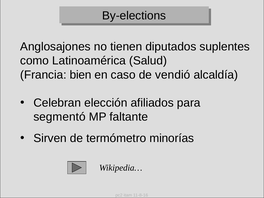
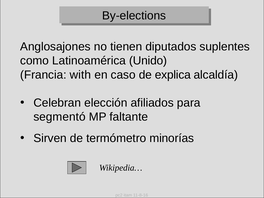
Salud: Salud -> Unido
bien: bien -> with
vendió: vendió -> explica
